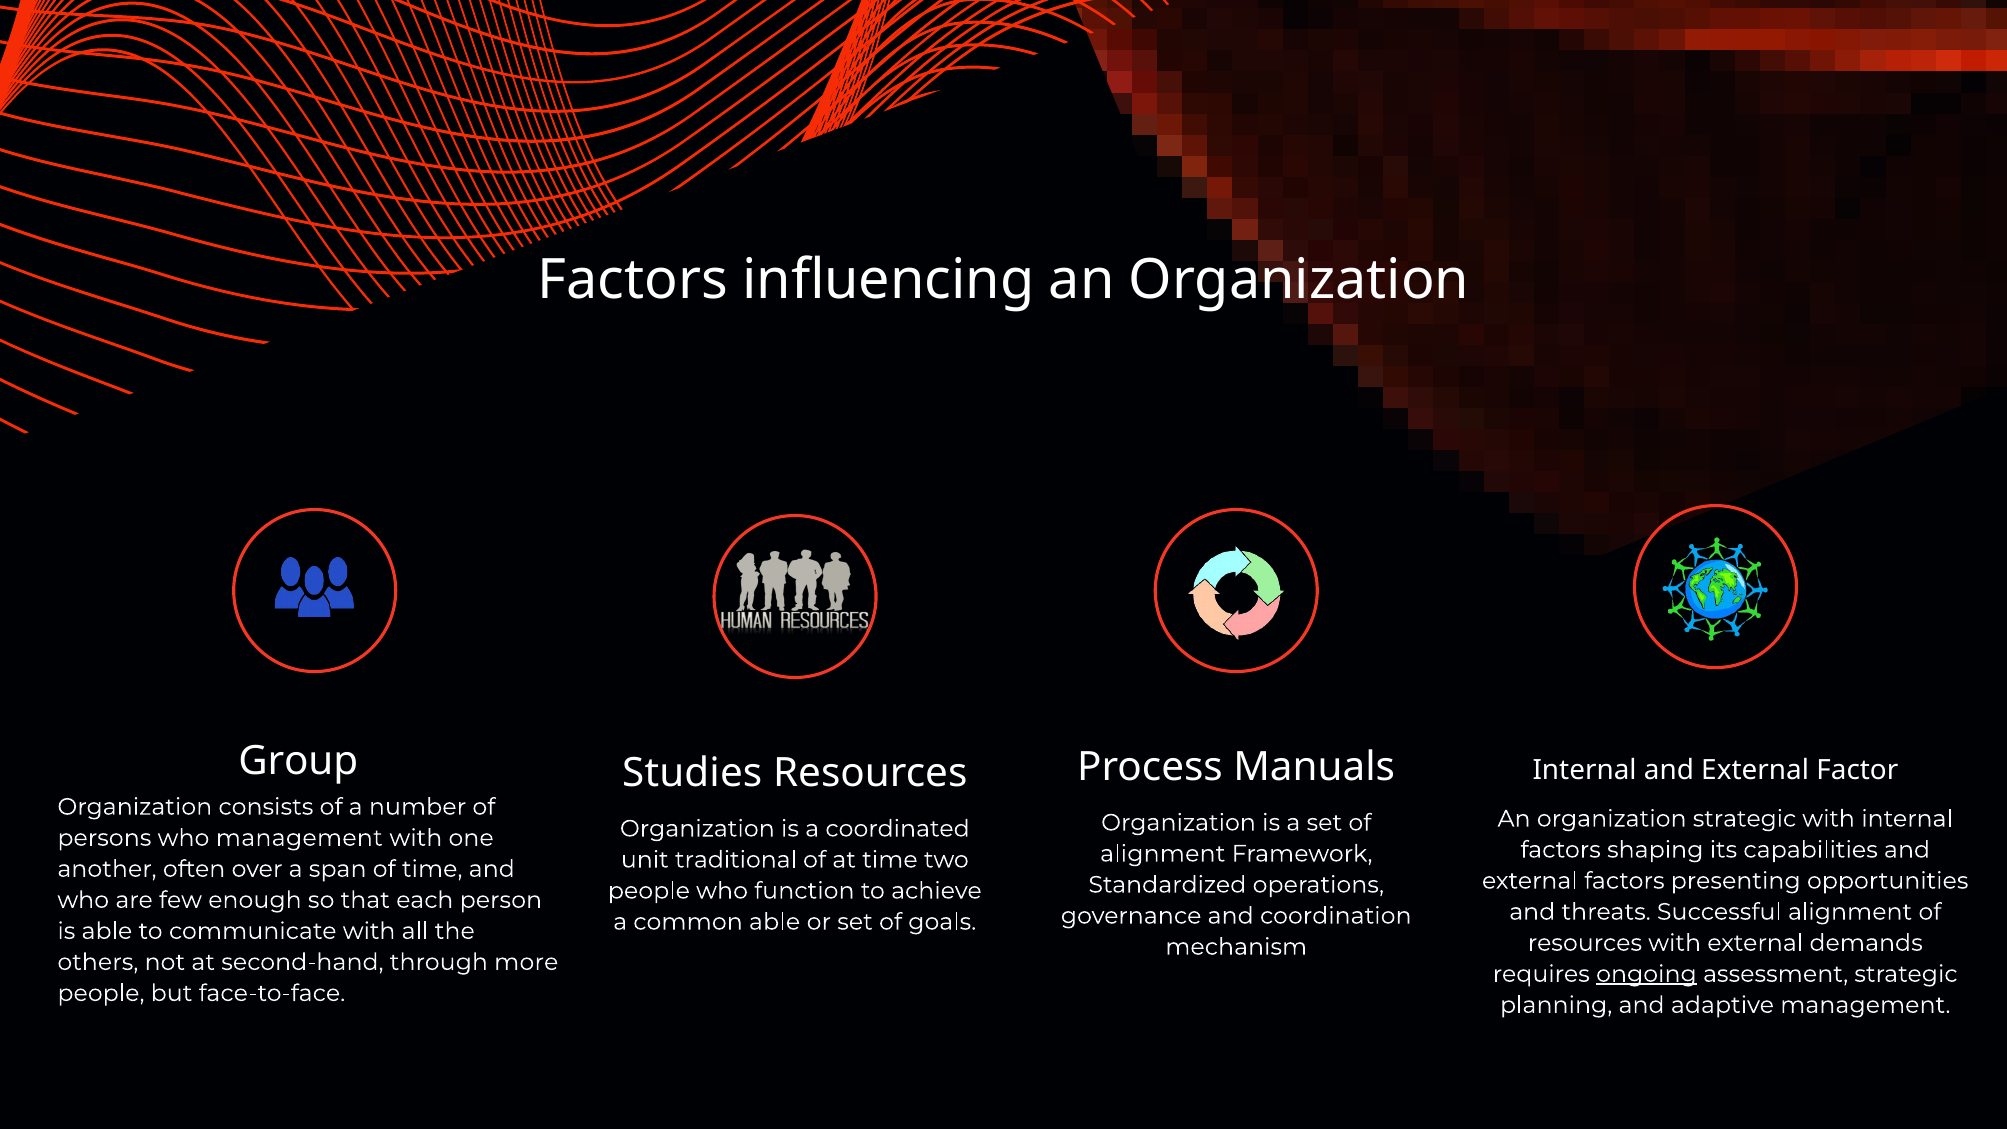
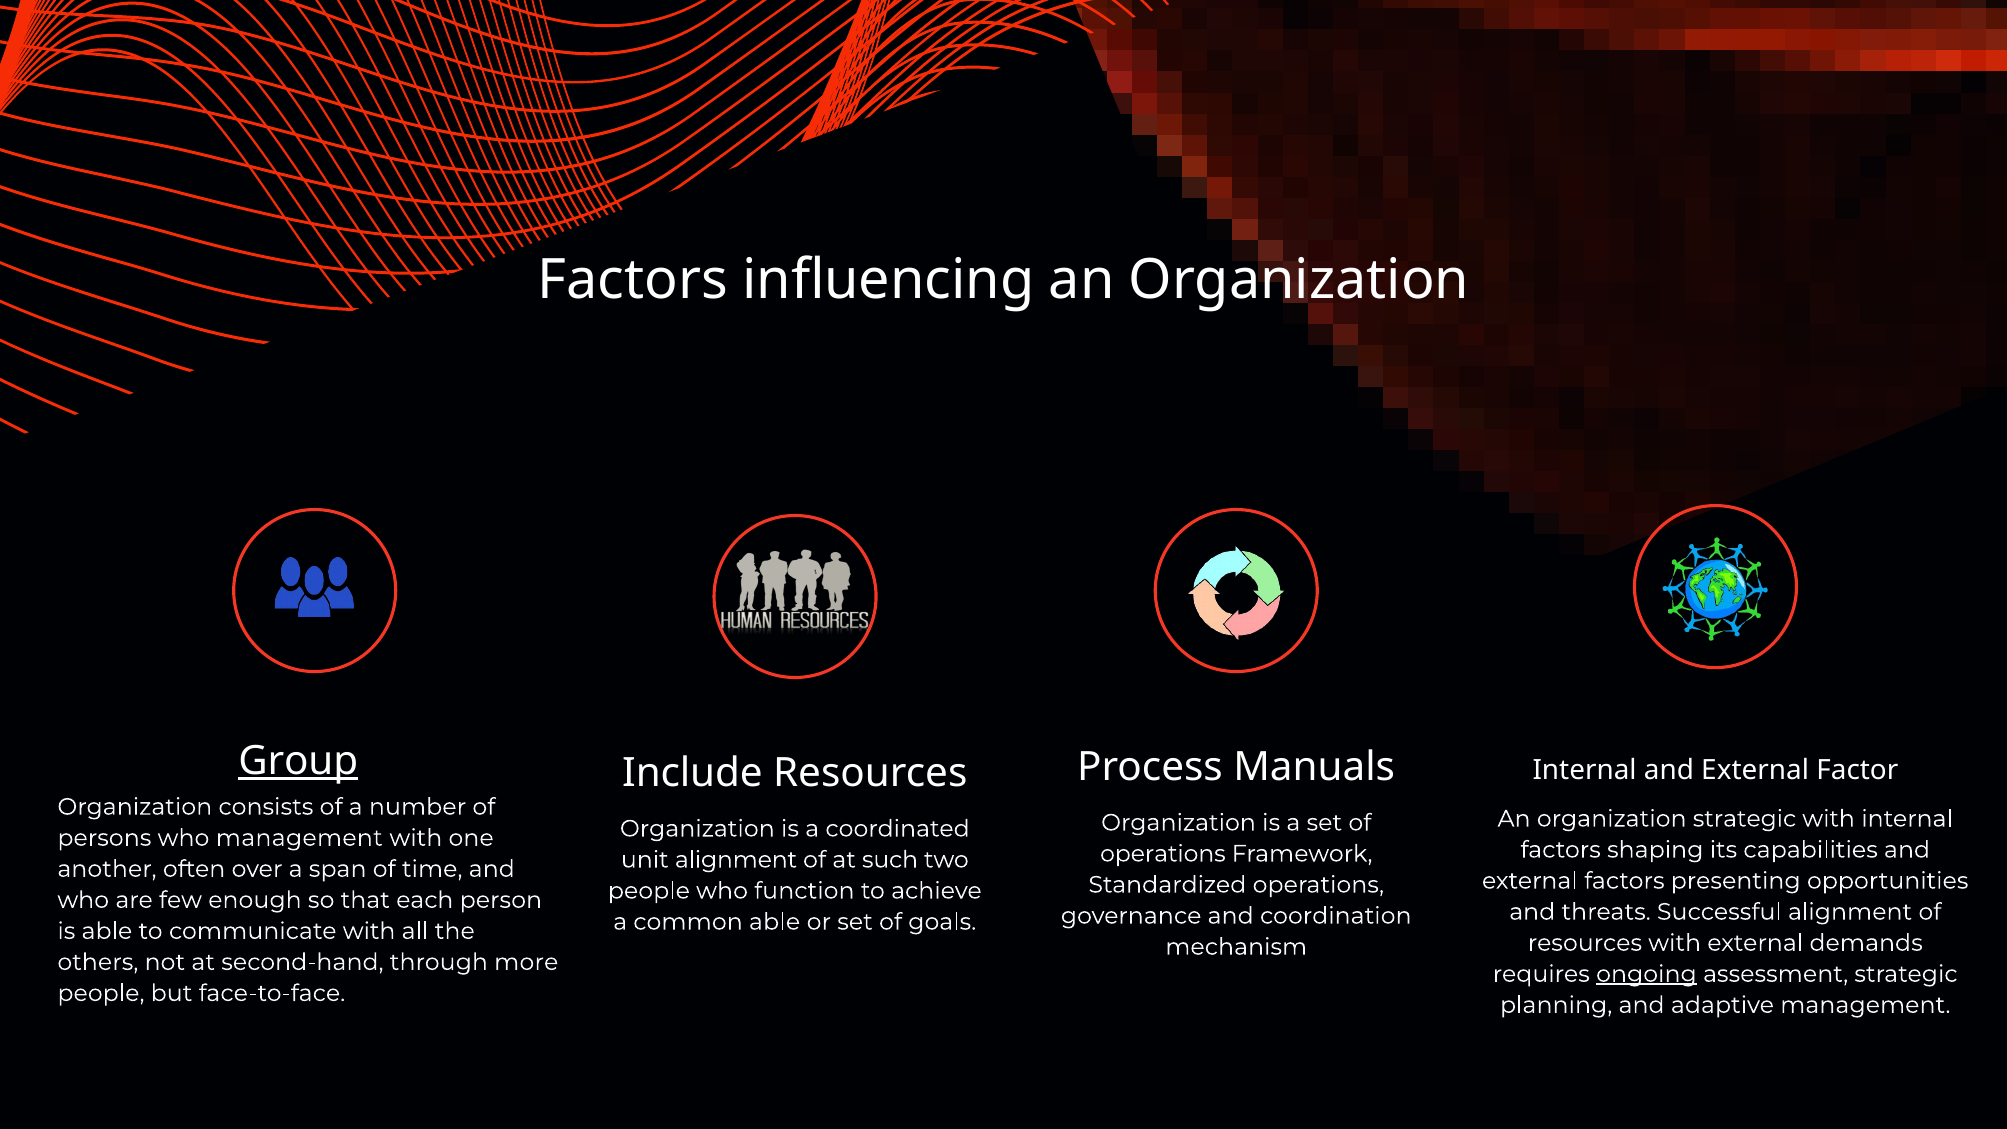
Group underline: none -> present
Studies: Studies -> Include
alignment at (1163, 854): alignment -> operations
unit traditional: traditional -> alignment
at time: time -> such
